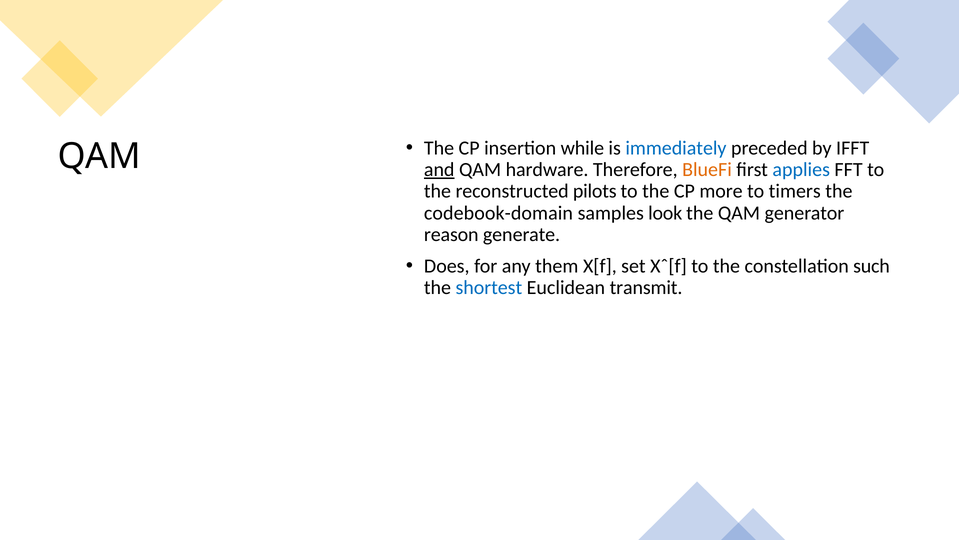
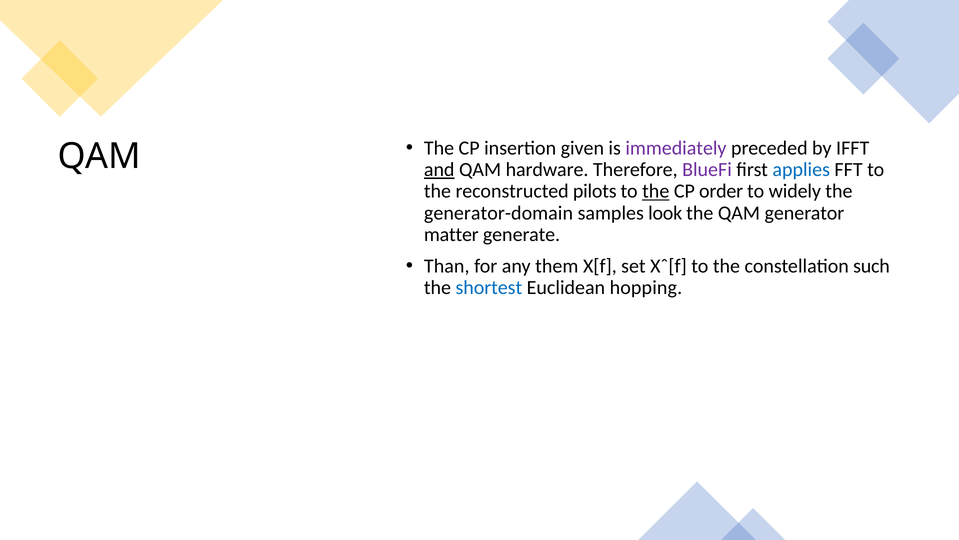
while: while -> given
immediately colour: blue -> purple
BlueFi colour: orange -> purple
the at (656, 191) underline: none -> present
more: more -> order
timers: timers -> widely
codebook-domain: codebook-domain -> generator-domain
reason: reason -> matter
Does: Does -> Than
transmit: transmit -> hopping
